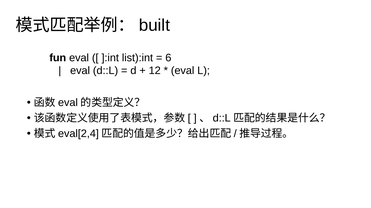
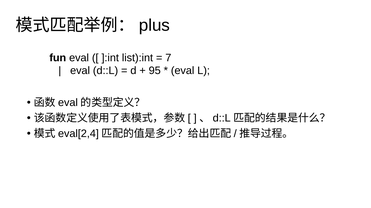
built: built -> plus
6: 6 -> 7
12: 12 -> 95
